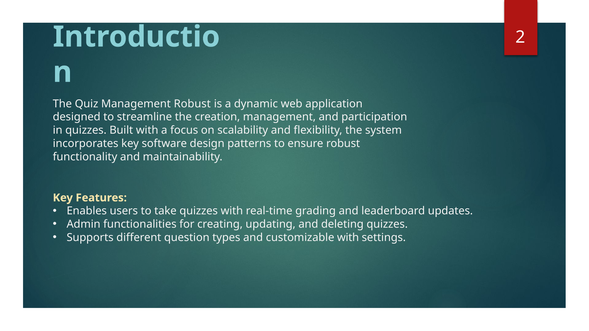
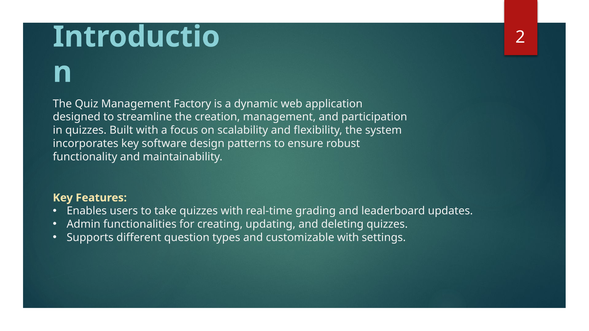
Management Robust: Robust -> Factory
